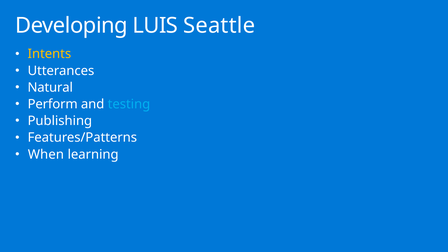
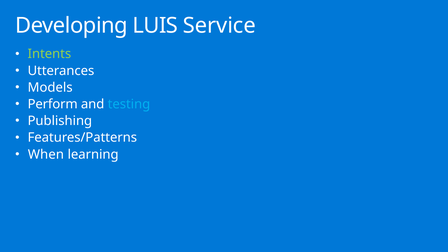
Seattle: Seattle -> Service
Intents colour: yellow -> light green
Natural: Natural -> Models
